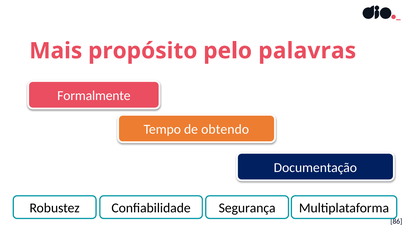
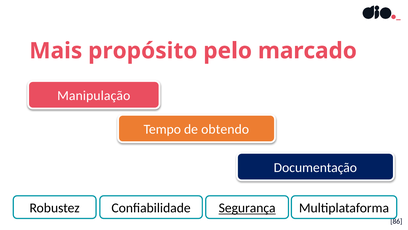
palavras: palavras -> marcado
Formalmente: Formalmente -> Manipulação
Segurança underline: none -> present
